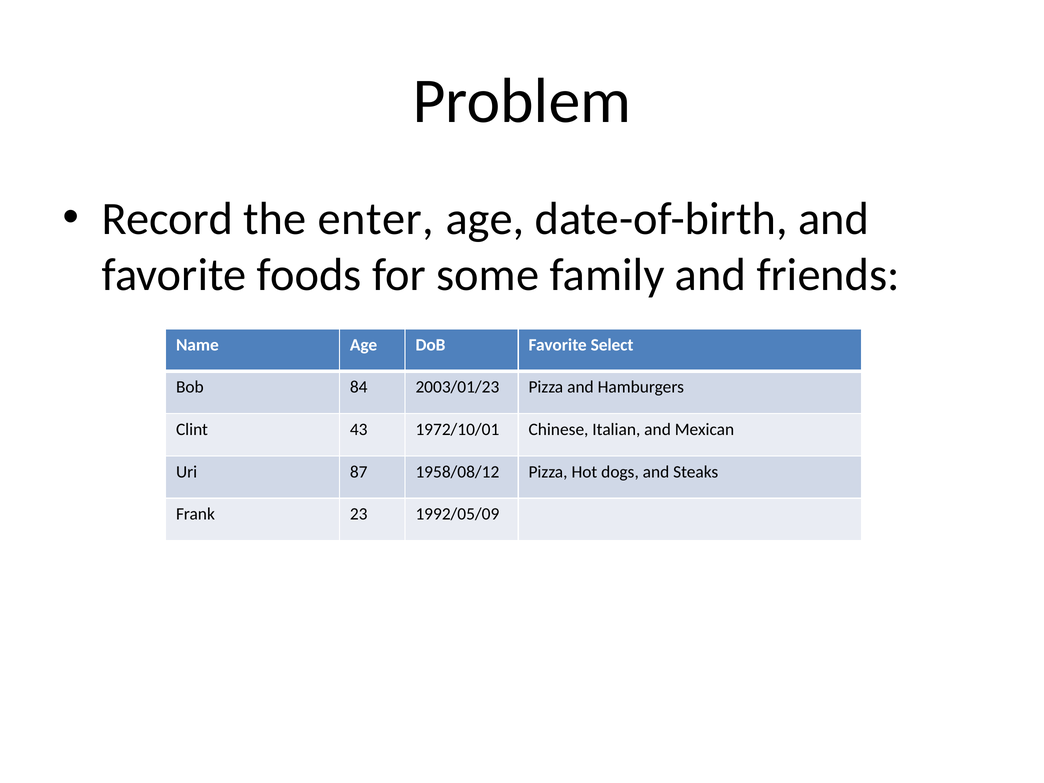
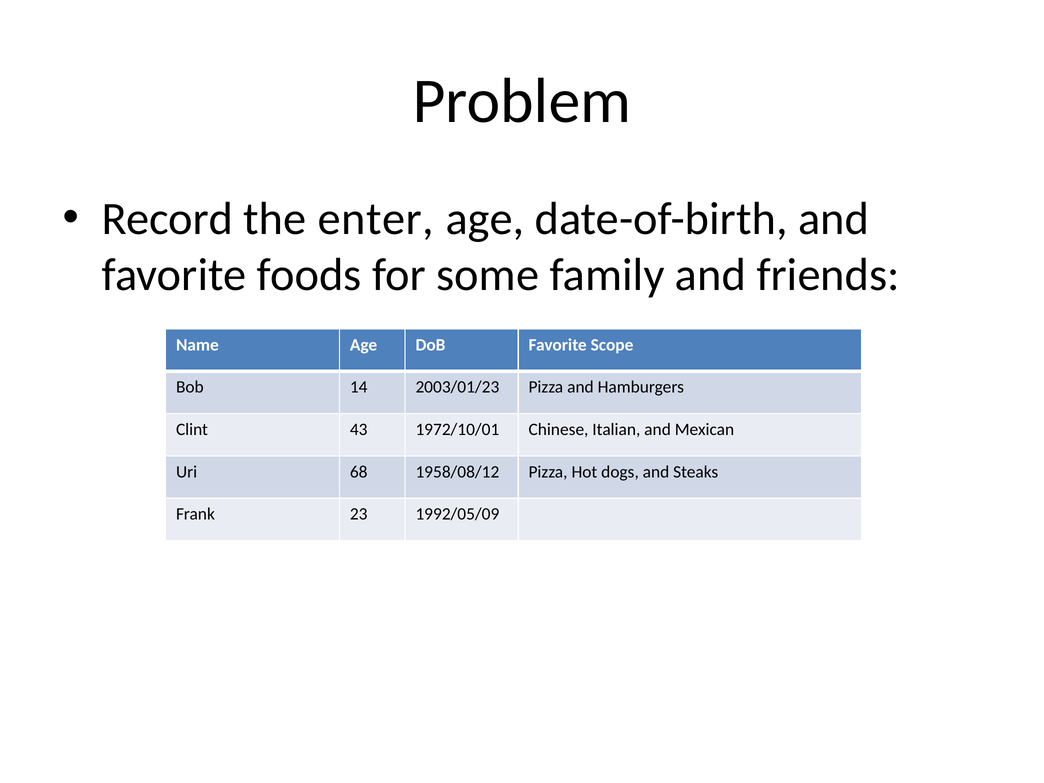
Select: Select -> Scope
84: 84 -> 14
87: 87 -> 68
